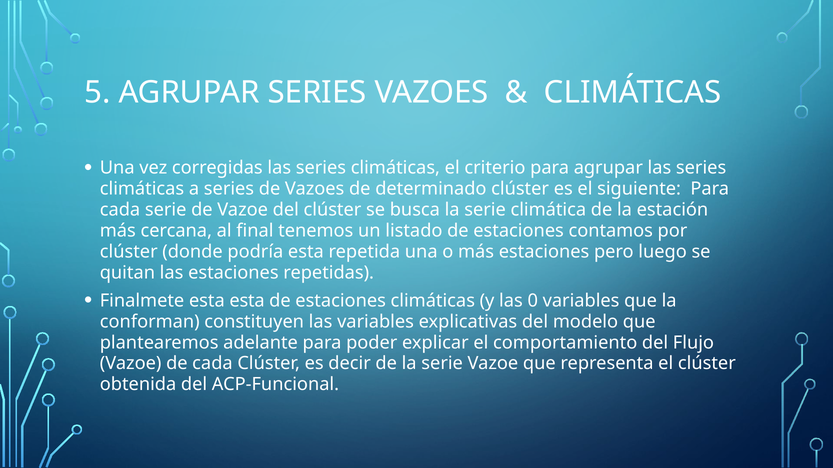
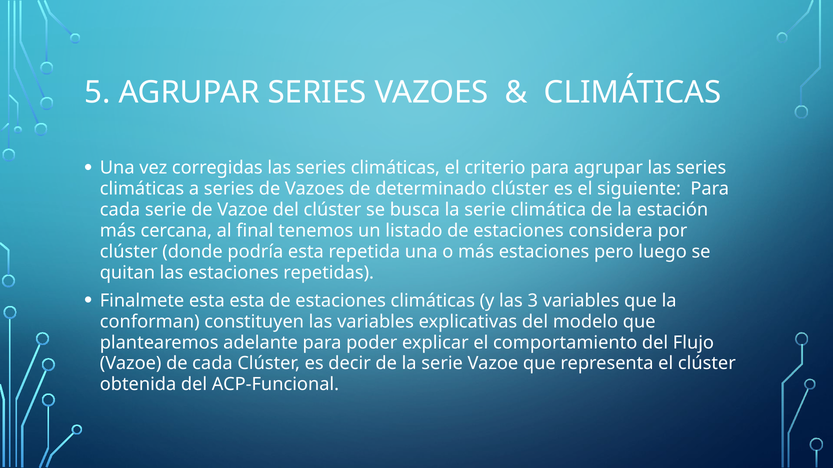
contamos: contamos -> considera
0: 0 -> 3
